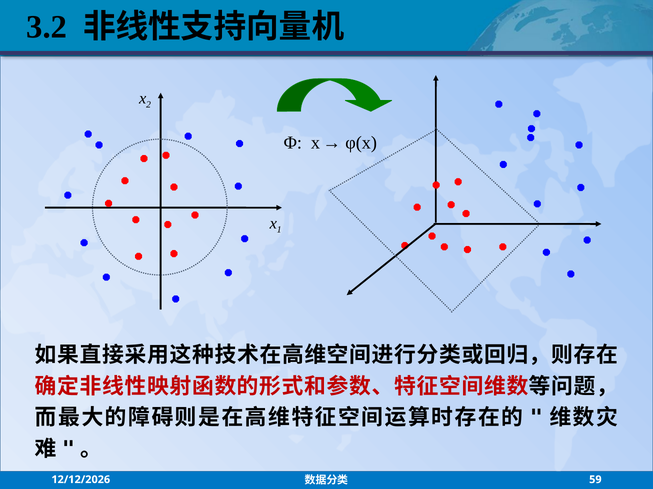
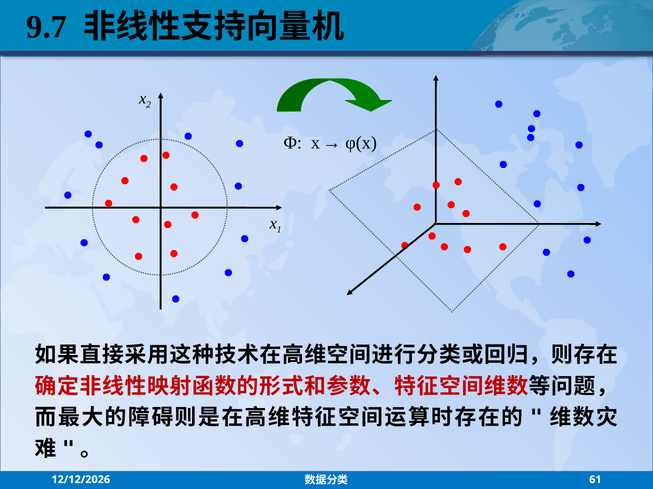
3.2: 3.2 -> 9.7
59: 59 -> 61
